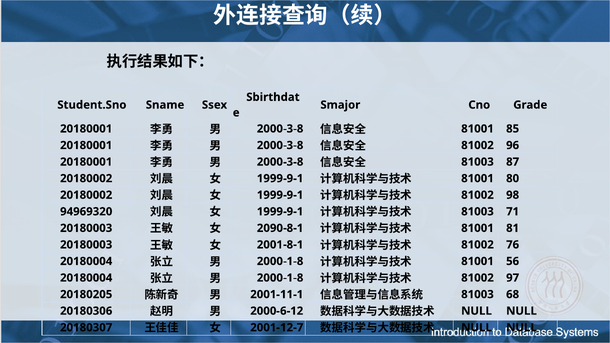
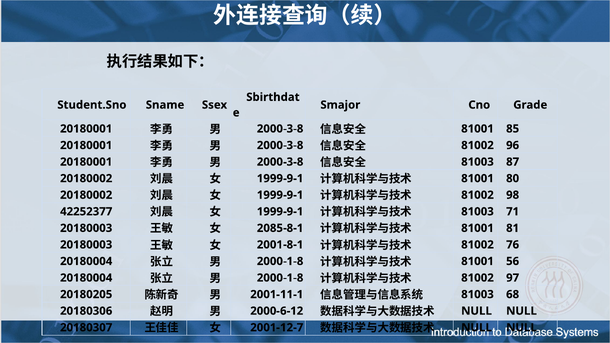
94969320: 94969320 -> 42252377
2090-8-1: 2090-8-1 -> 2085-8-1
